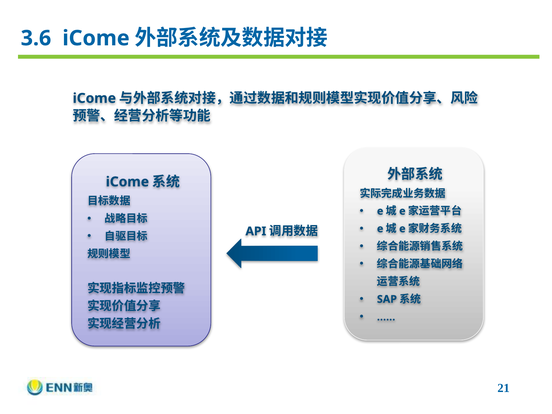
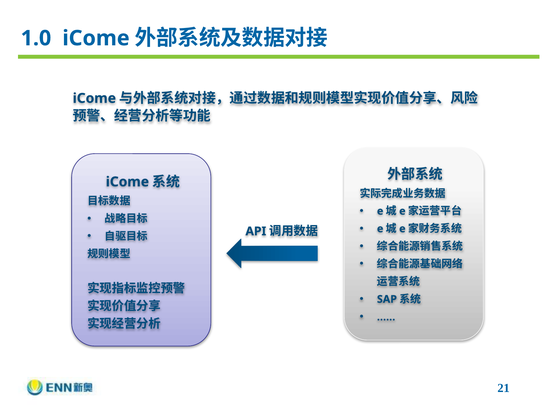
3.6: 3.6 -> 1.0
